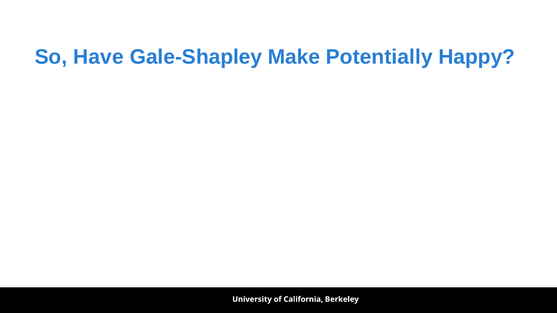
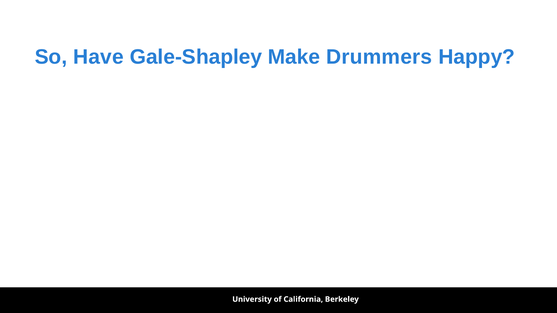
Potentially: Potentially -> Drummers
